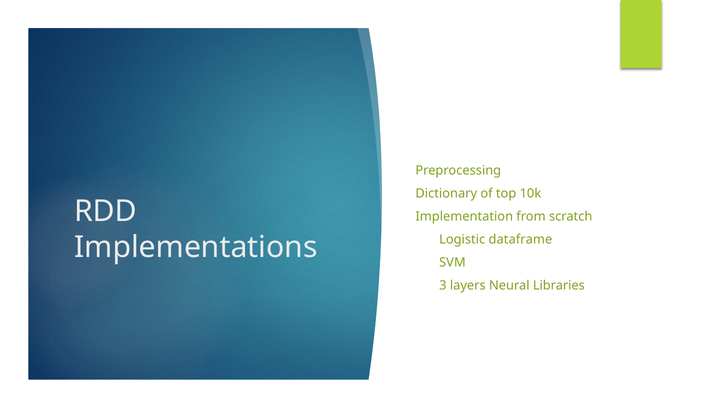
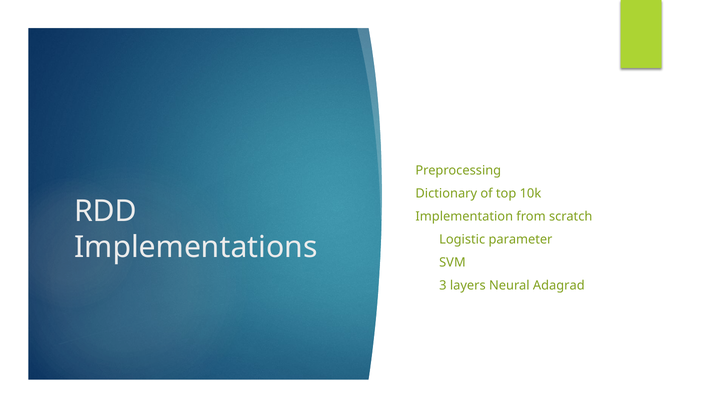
dataframe: dataframe -> parameter
Libraries: Libraries -> Adagrad
